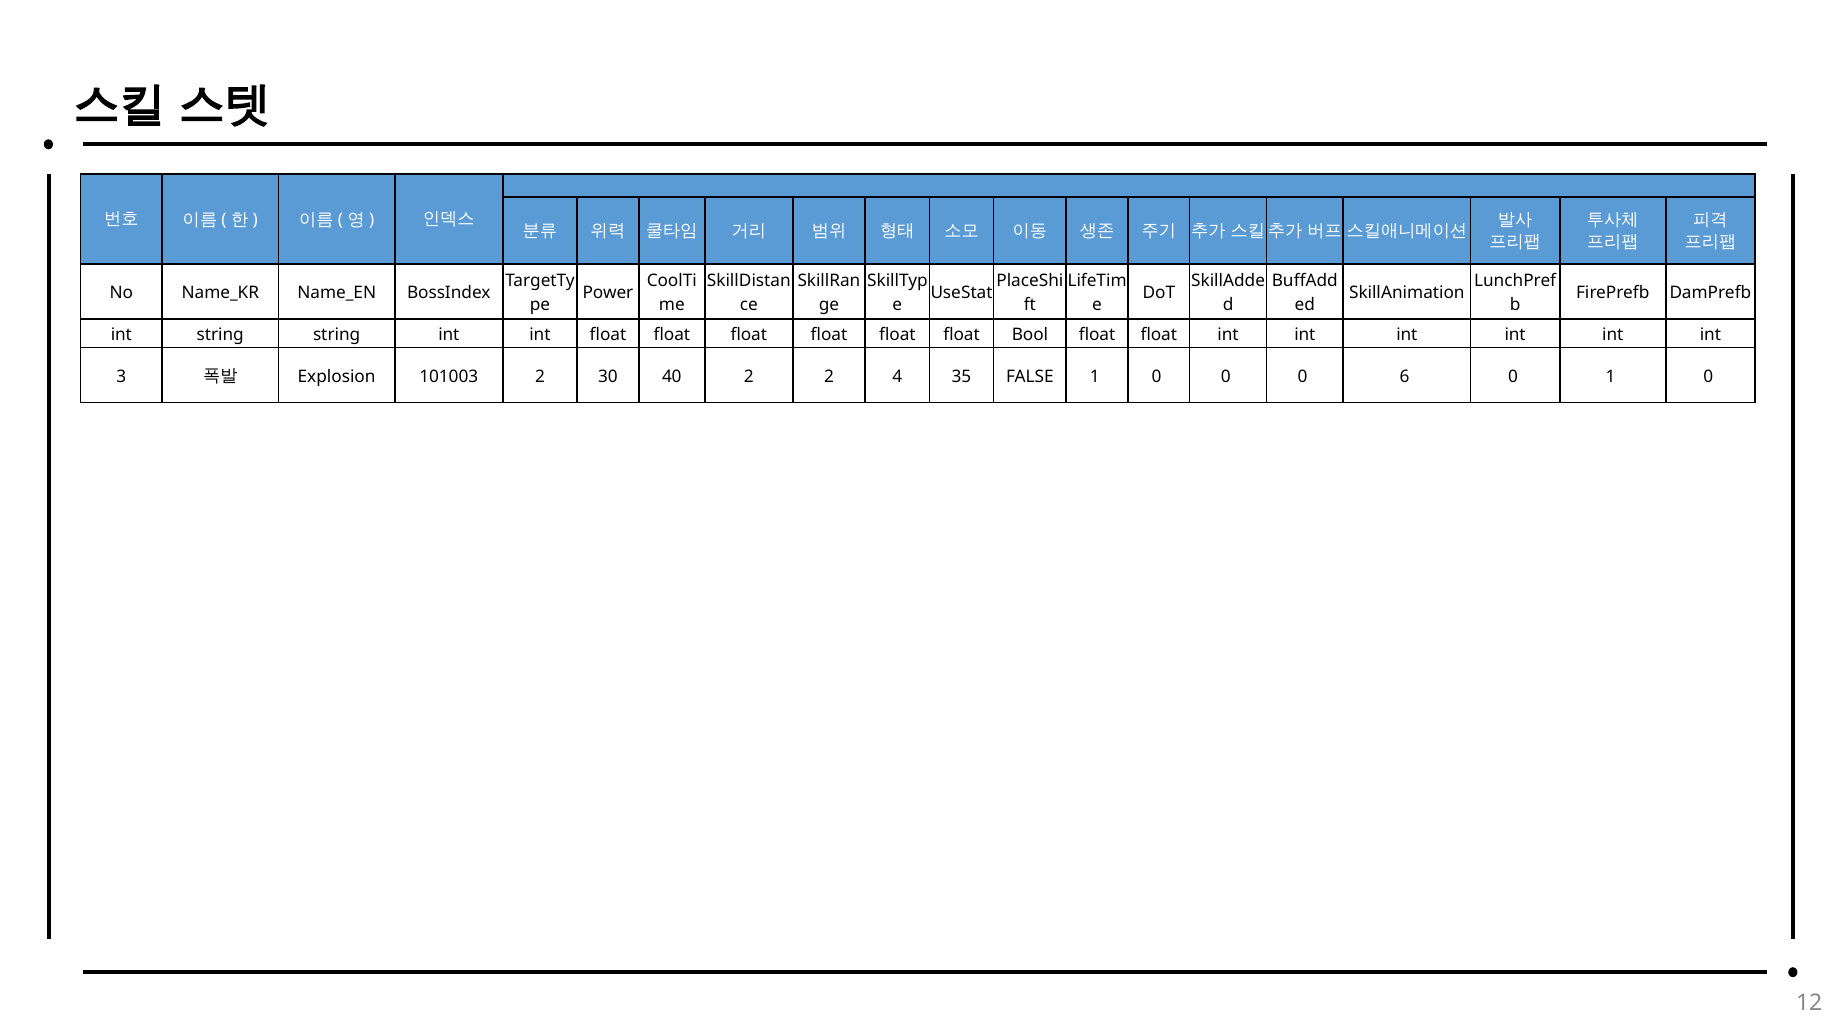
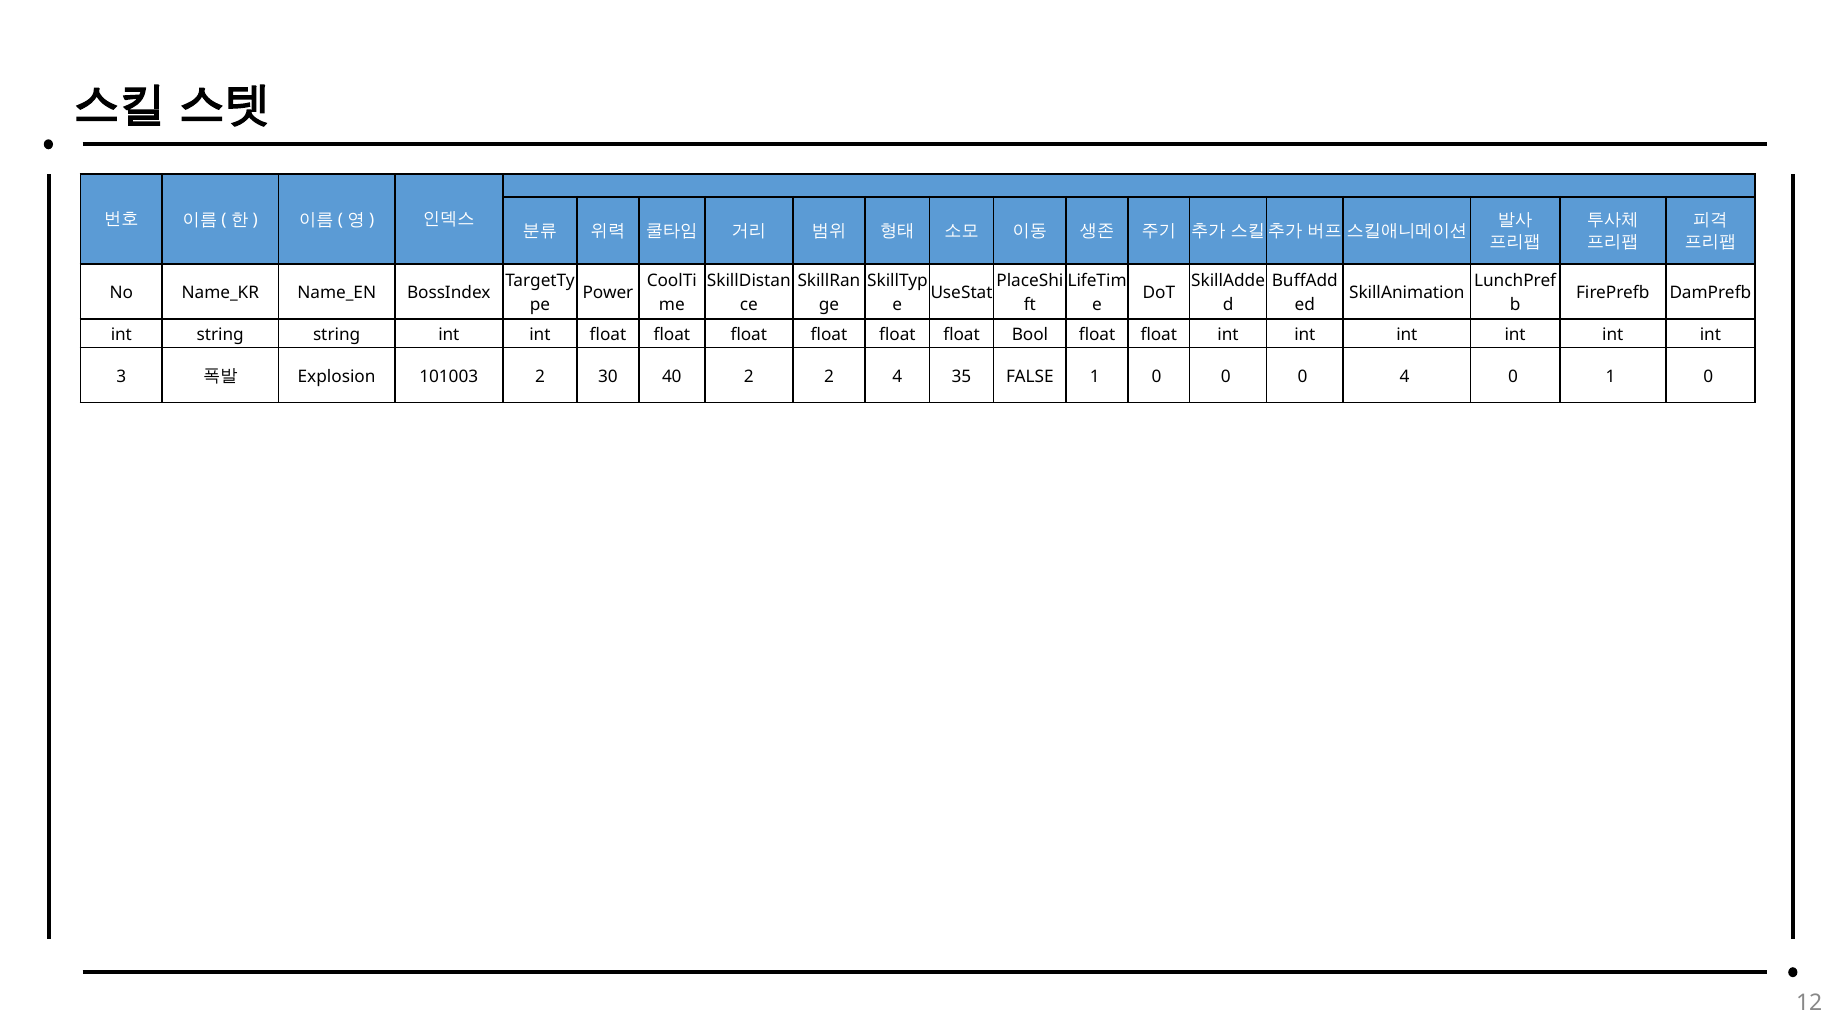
0 6: 6 -> 4
